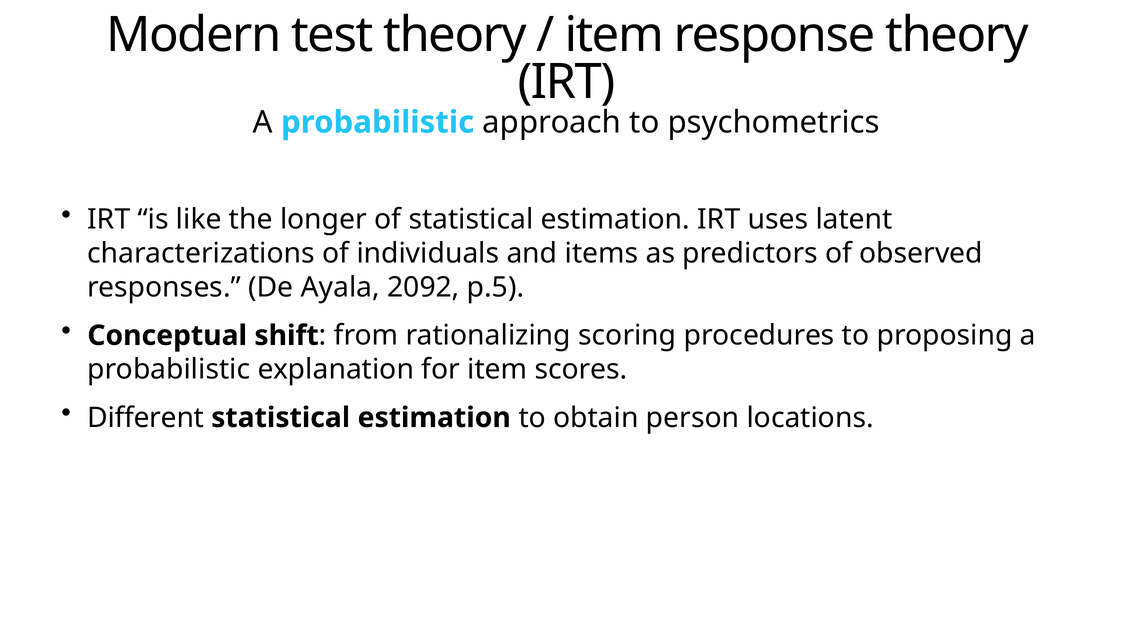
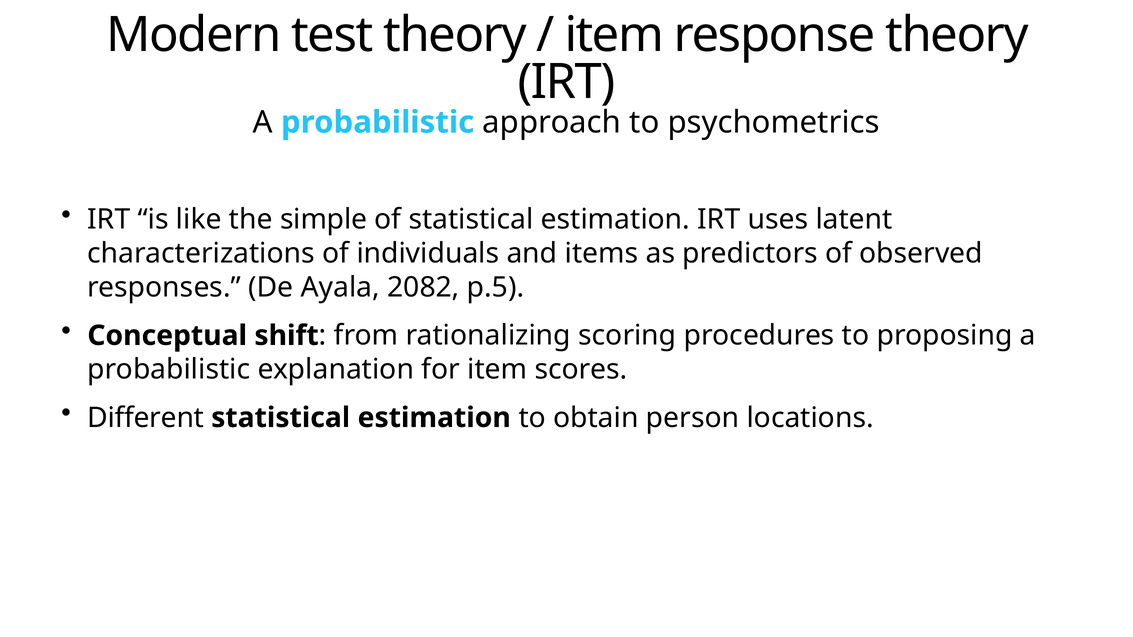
longer: longer -> simple
2092: 2092 -> 2082
